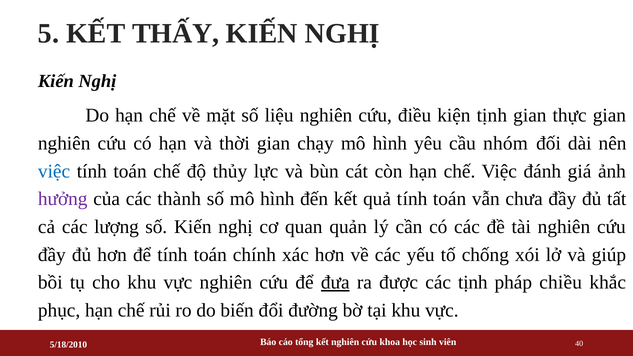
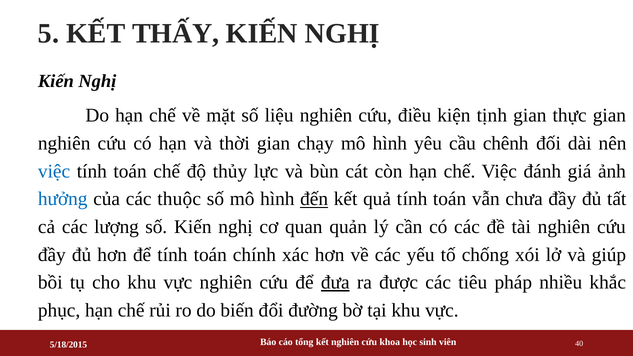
nhóm: nhóm -> chênh
hưởng colour: purple -> blue
thành: thành -> thuộc
đến underline: none -> present
các tịnh: tịnh -> tiêu
chiều: chiều -> nhiều
5/18/2010: 5/18/2010 -> 5/18/2015
